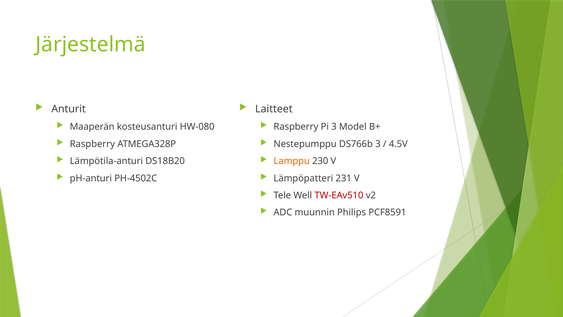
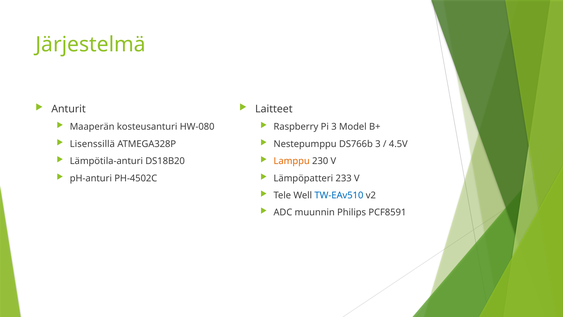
Raspberry at (92, 144): Raspberry -> Lisenssillä
231: 231 -> 233
TW-EAv510 colour: red -> blue
